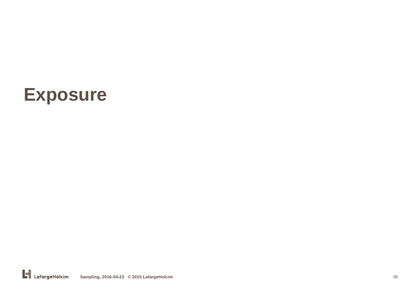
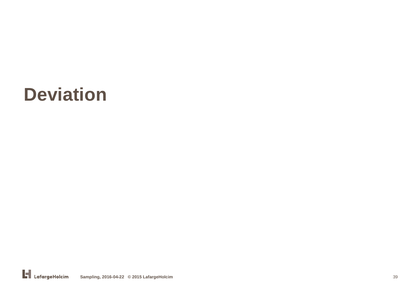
Exposure: Exposure -> Deviation
